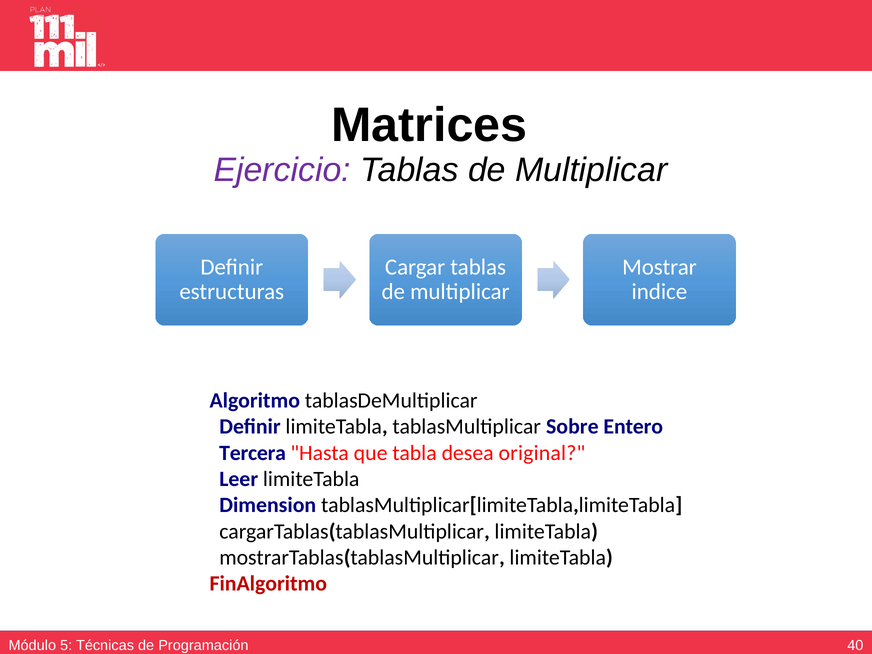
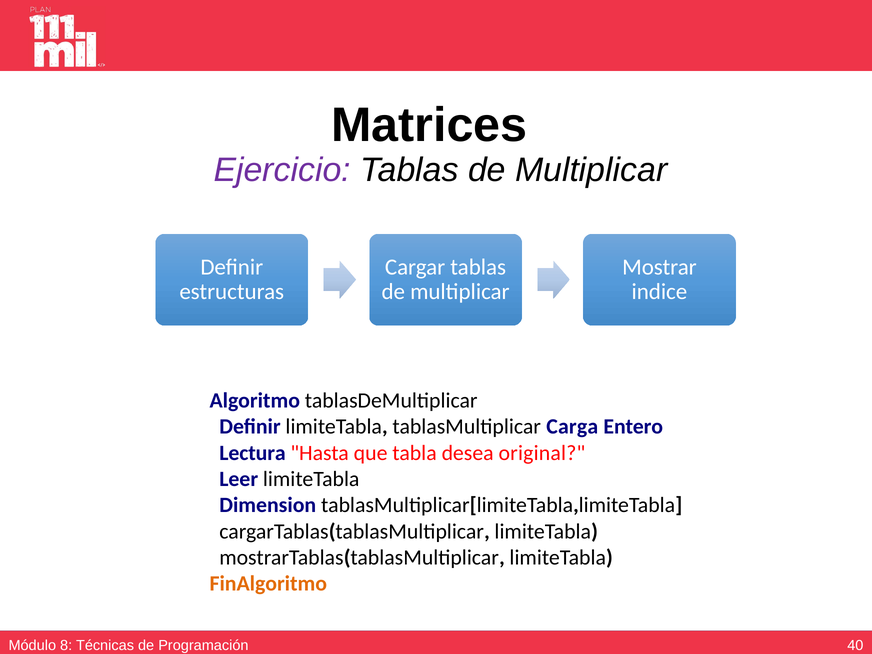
Sobre: Sobre -> Carga
Tercera: Tercera -> Lectura
FinAlgoritmo colour: red -> orange
5: 5 -> 8
